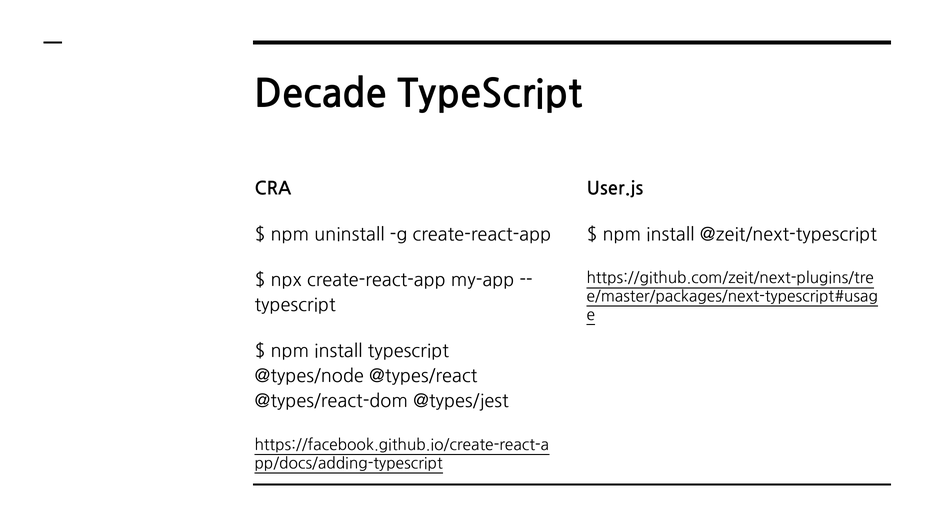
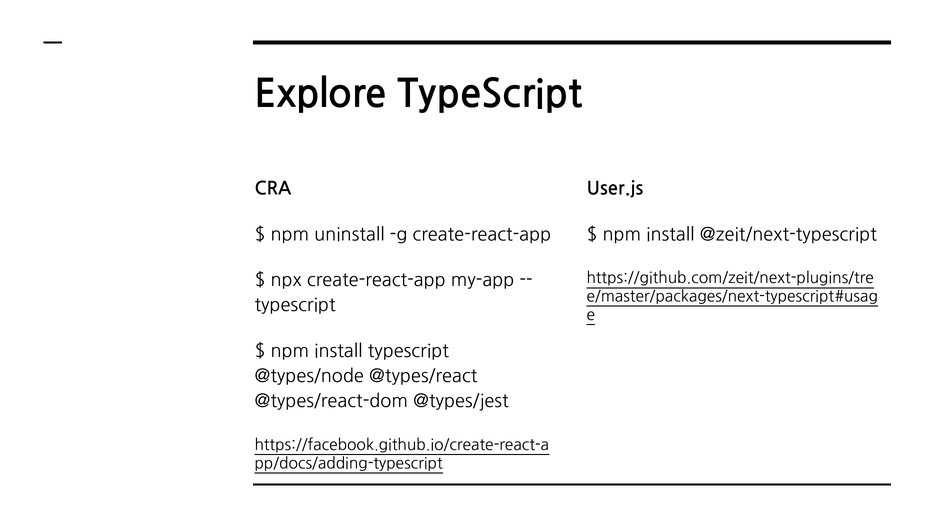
Decade: Decade -> Explore
